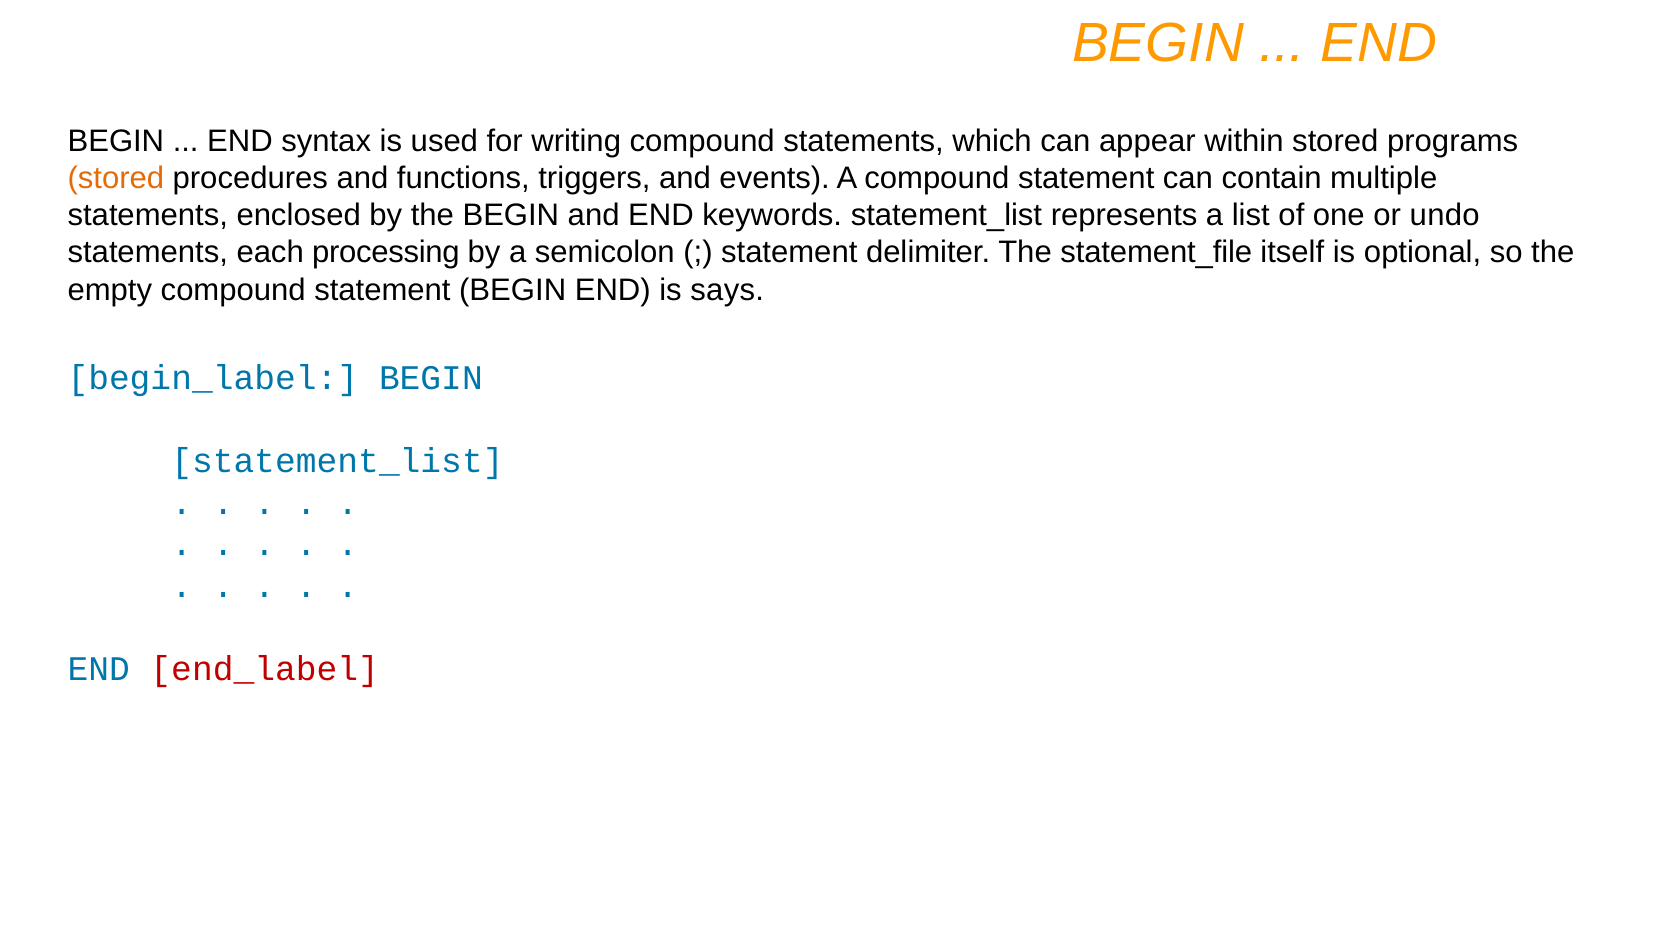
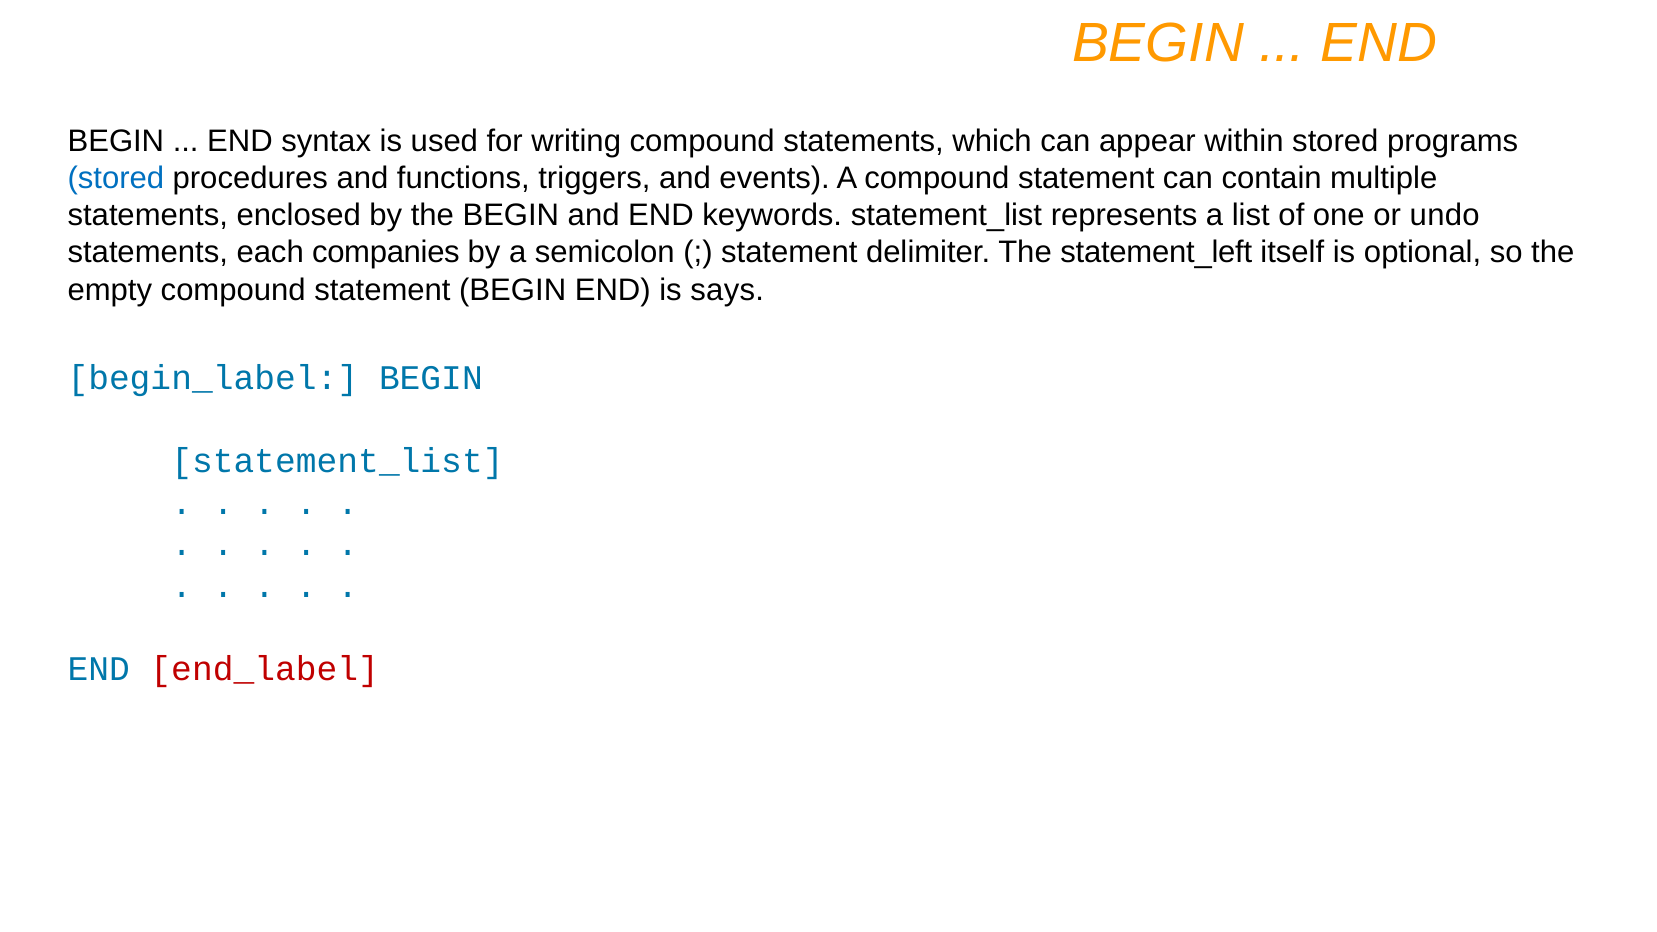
stored at (116, 178) colour: orange -> blue
processing: processing -> companies
statement_file: statement_file -> statement_left
